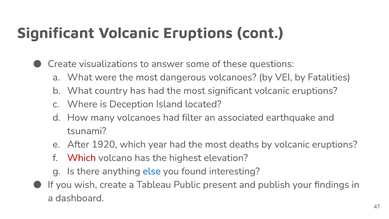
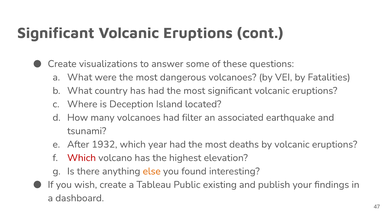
1920: 1920 -> 1932
else colour: blue -> orange
present: present -> existing
